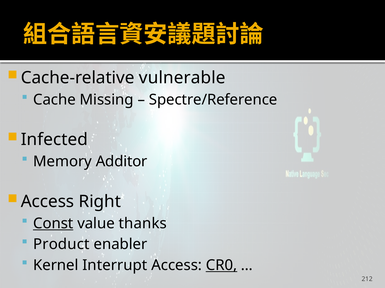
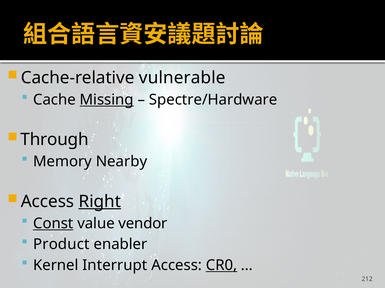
Missing underline: none -> present
Spectre/Reference: Spectre/Reference -> Spectre/Hardware
Infected: Infected -> Through
Additor: Additor -> Nearby
Right underline: none -> present
thanks: thanks -> vendor
